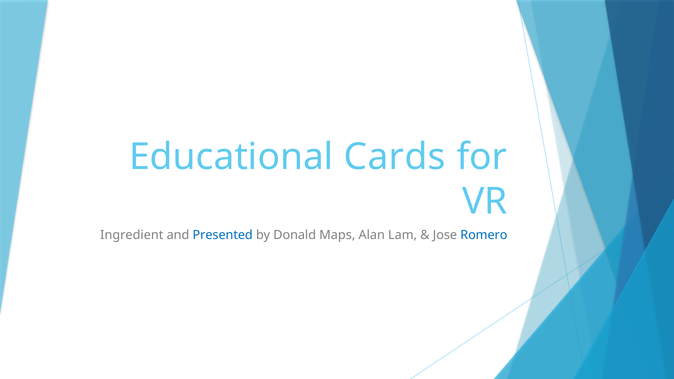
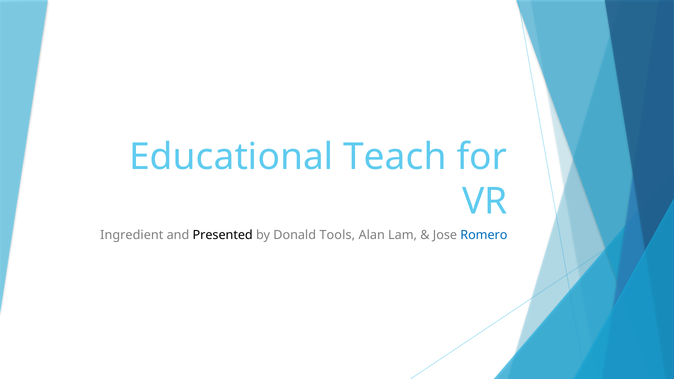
Cards: Cards -> Teach
Presented colour: blue -> black
Maps: Maps -> Tools
